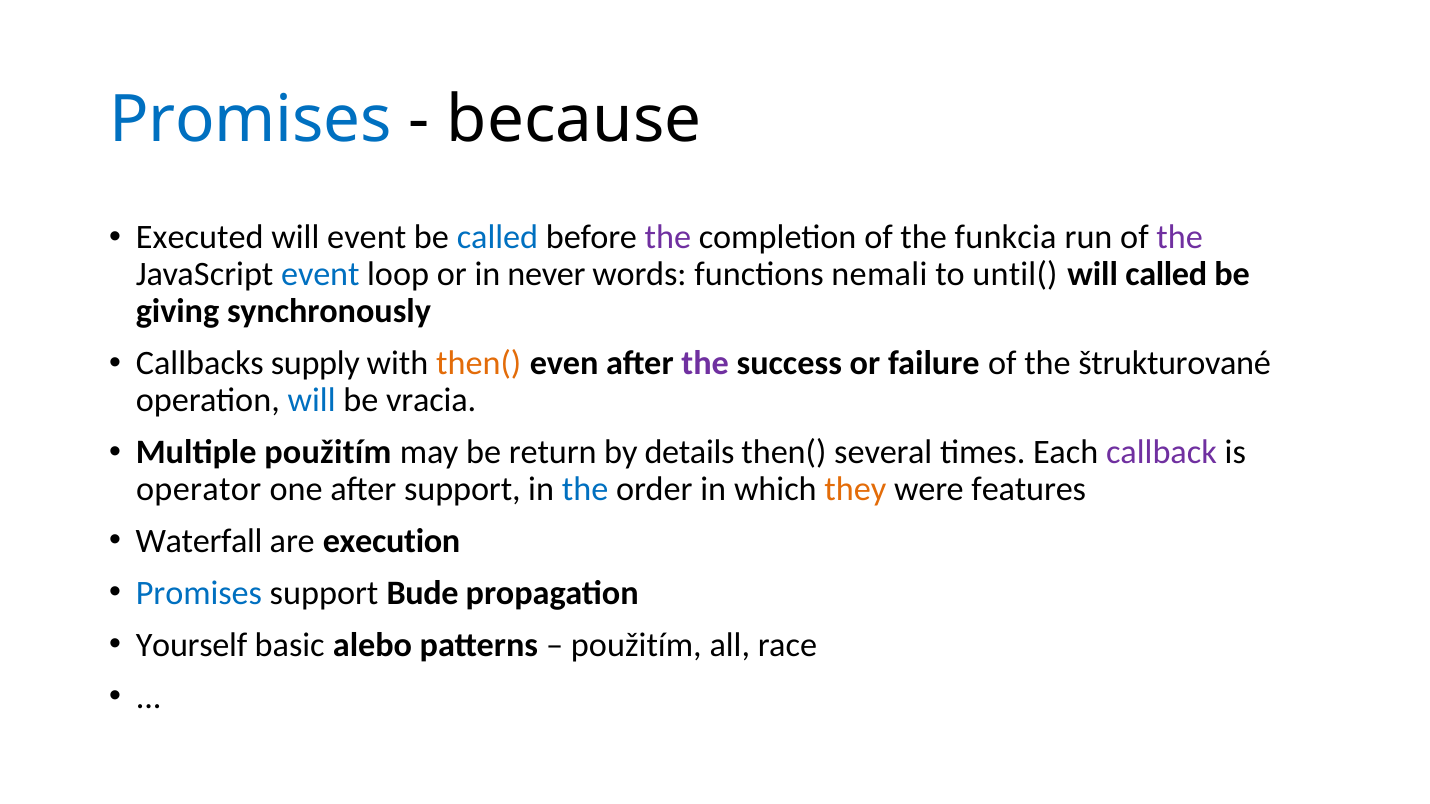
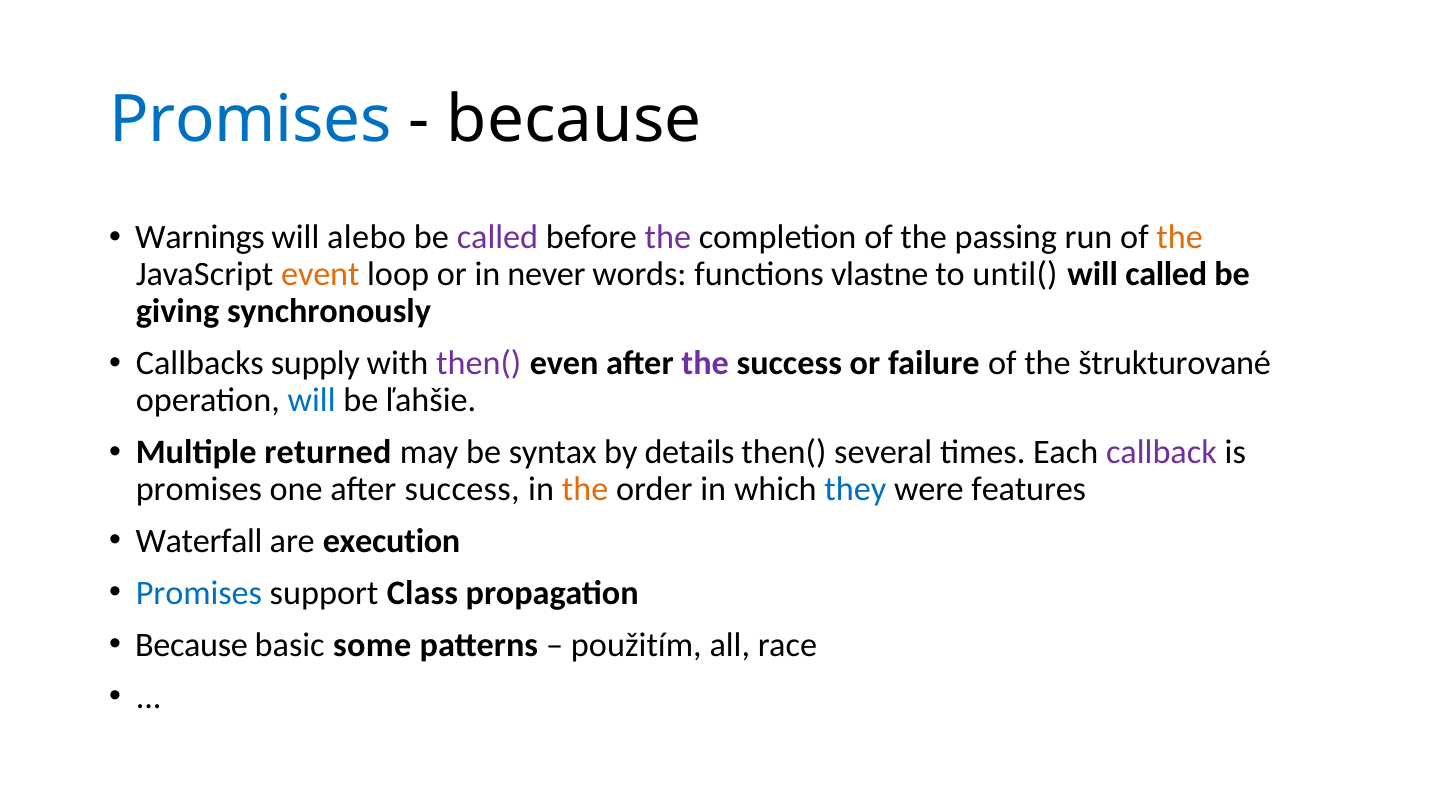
Executed: Executed -> Warnings
will event: event -> alebo
called at (497, 238) colour: blue -> purple
funkcia: funkcia -> passing
the at (1180, 238) colour: purple -> orange
event at (320, 275) colour: blue -> orange
nemali: nemali -> vlastne
then( at (479, 364) colour: orange -> purple
vracia: vracia -> ľahšie
Multiple použitím: použitím -> returned
return: return -> syntax
operator at (199, 490): operator -> promises
after support: support -> success
the at (585, 490) colour: blue -> orange
they colour: orange -> blue
Bude: Bude -> Class
Yourself at (192, 645): Yourself -> Because
alebo: alebo -> some
